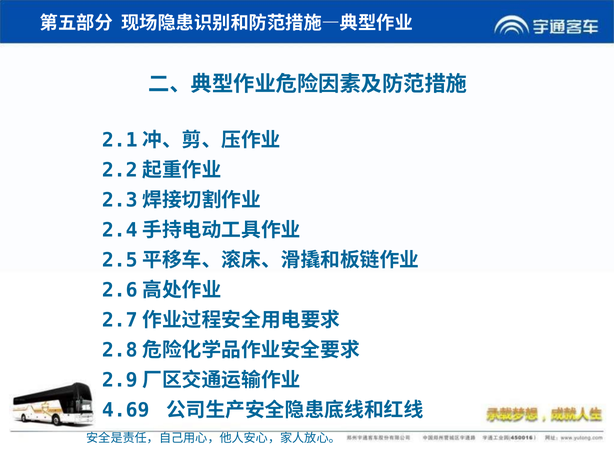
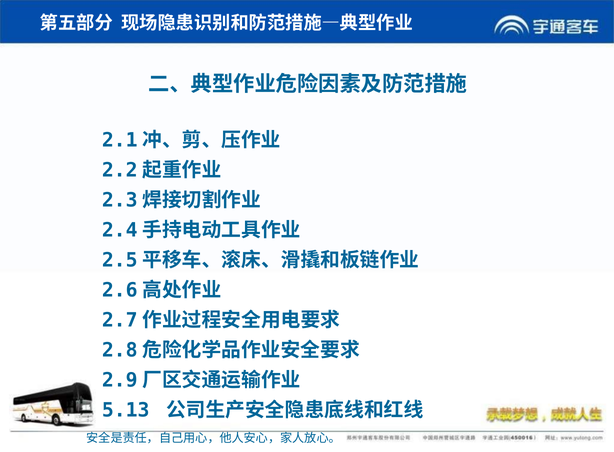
4.69: 4.69 -> 5.13
